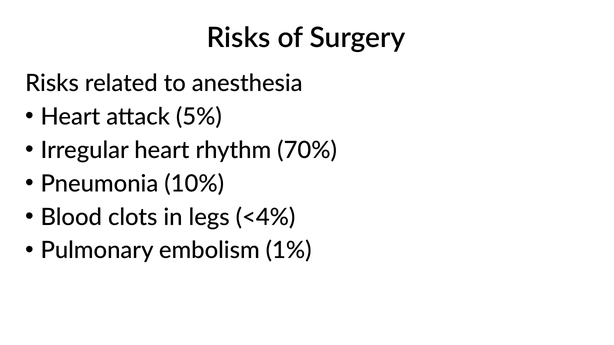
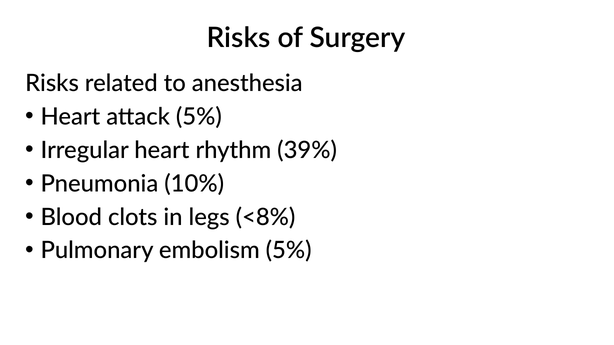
70%: 70% -> 39%
<4%: <4% -> <8%
embolism 1%: 1% -> 5%
